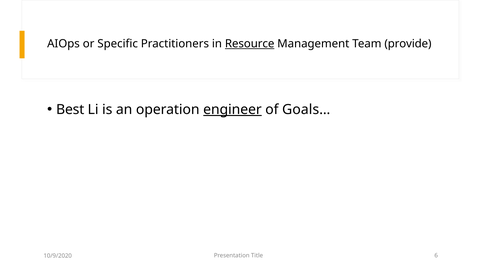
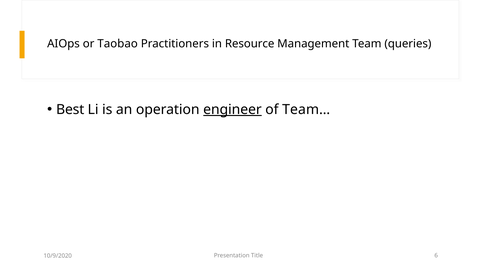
Specific: Specific -> Taobao
Resource underline: present -> none
provide: provide -> queries
Goals…: Goals… -> Team…
